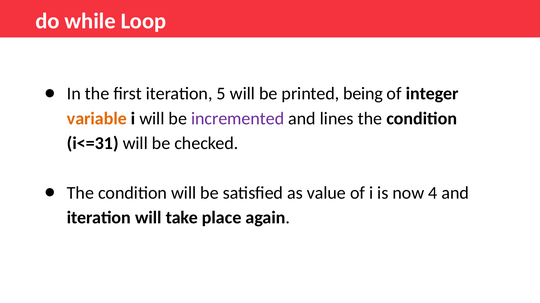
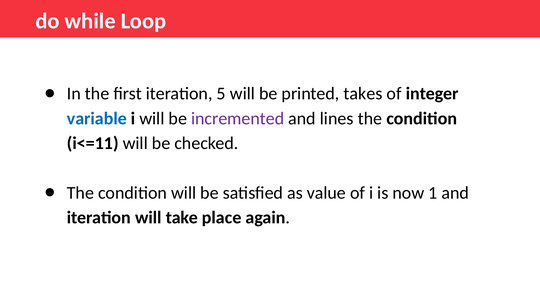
being: being -> takes
variable colour: orange -> blue
i<=31: i<=31 -> i<=11
4: 4 -> 1
